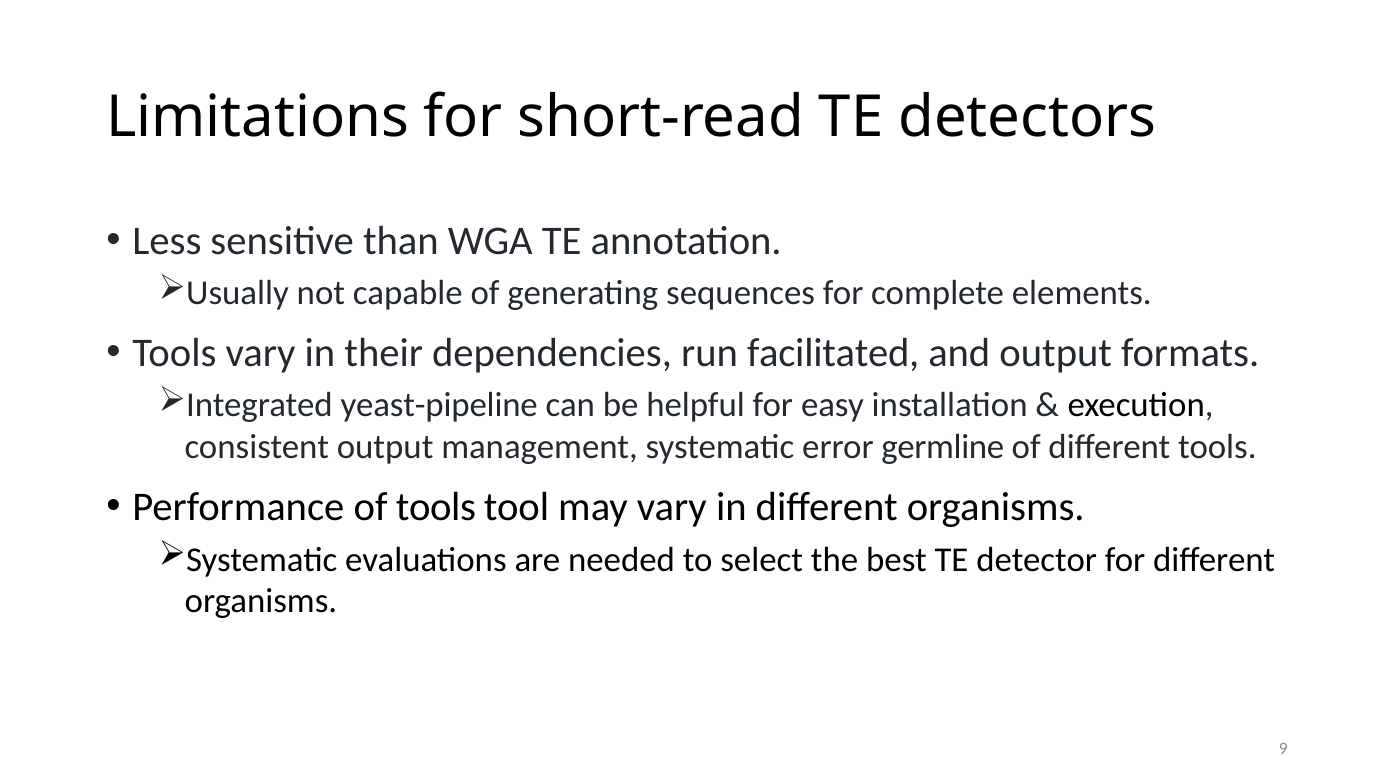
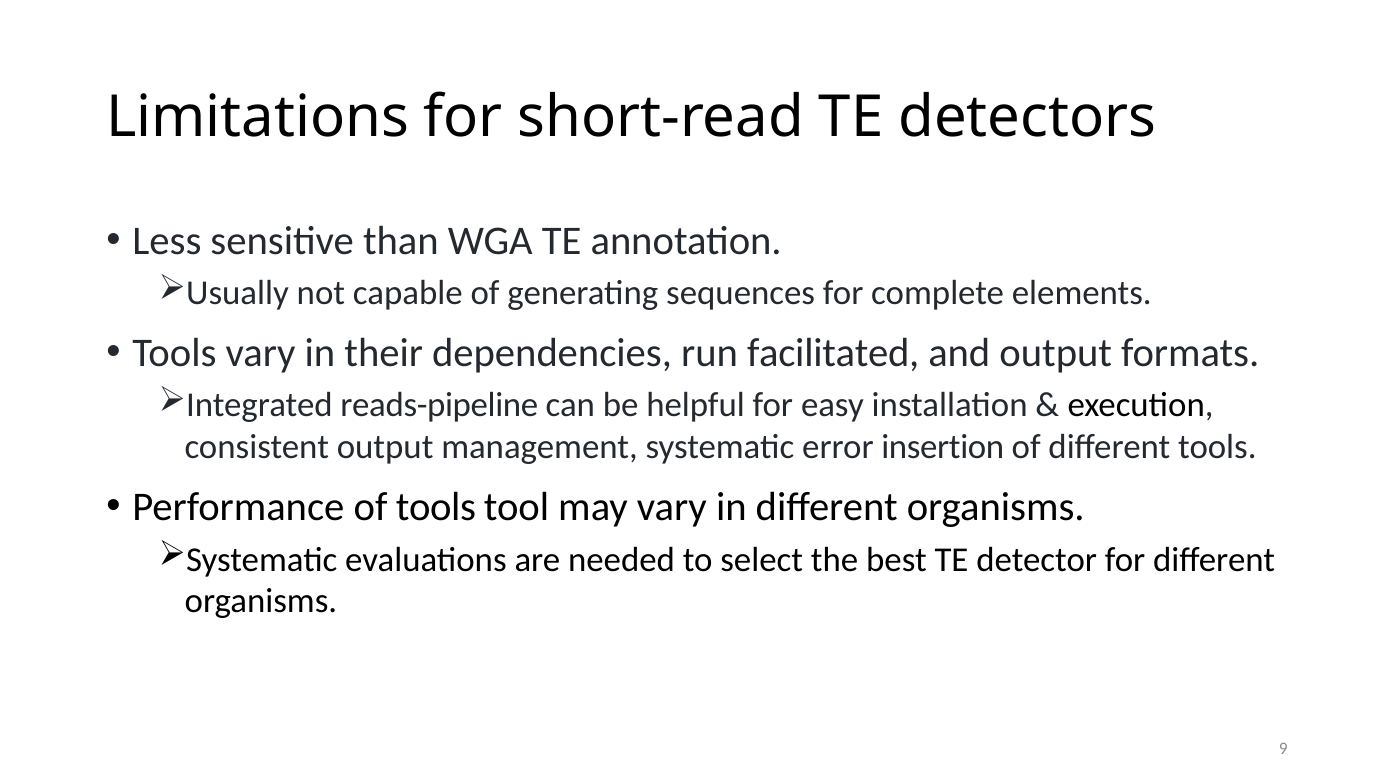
yeast-pipeline: yeast-pipeline -> reads-pipeline
germline: germline -> insertion
